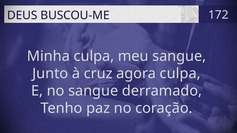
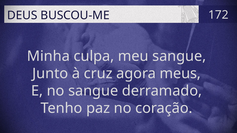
agora culpa: culpa -> meus
